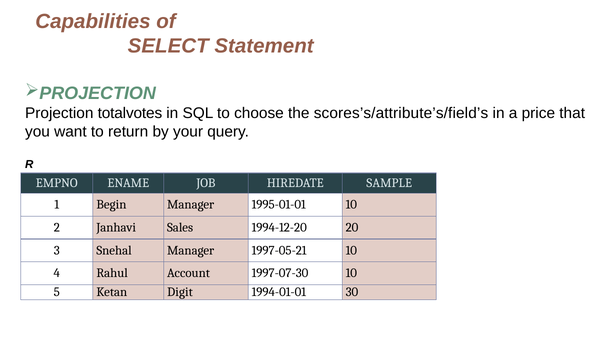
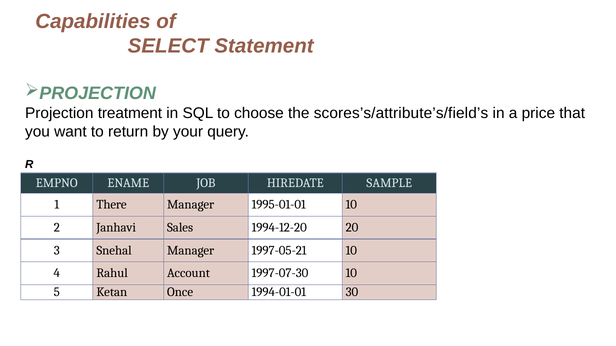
totalvotes: totalvotes -> treatment
Begin: Begin -> There
Digit: Digit -> Once
